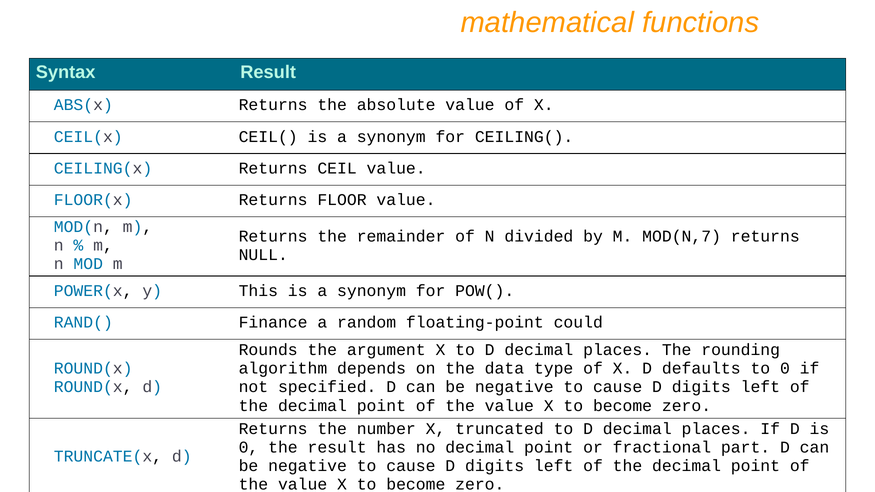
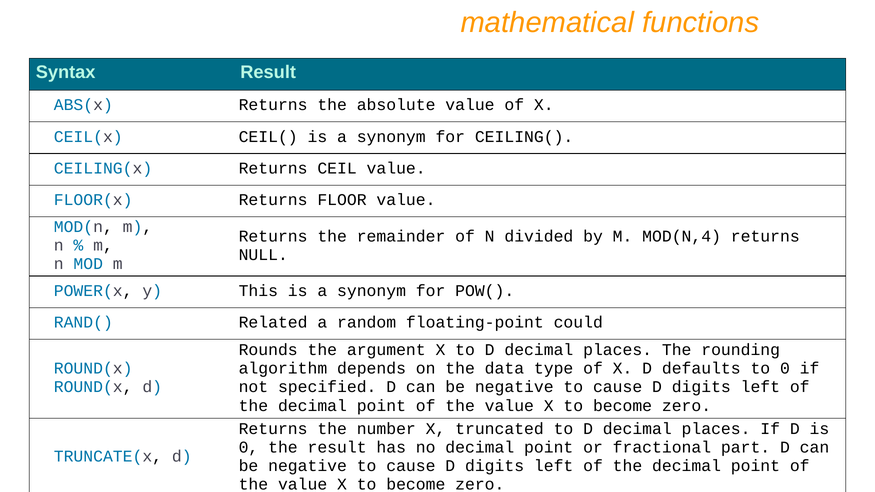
MOD(N,7: MOD(N,7 -> MOD(N,4
Finance: Finance -> Related
